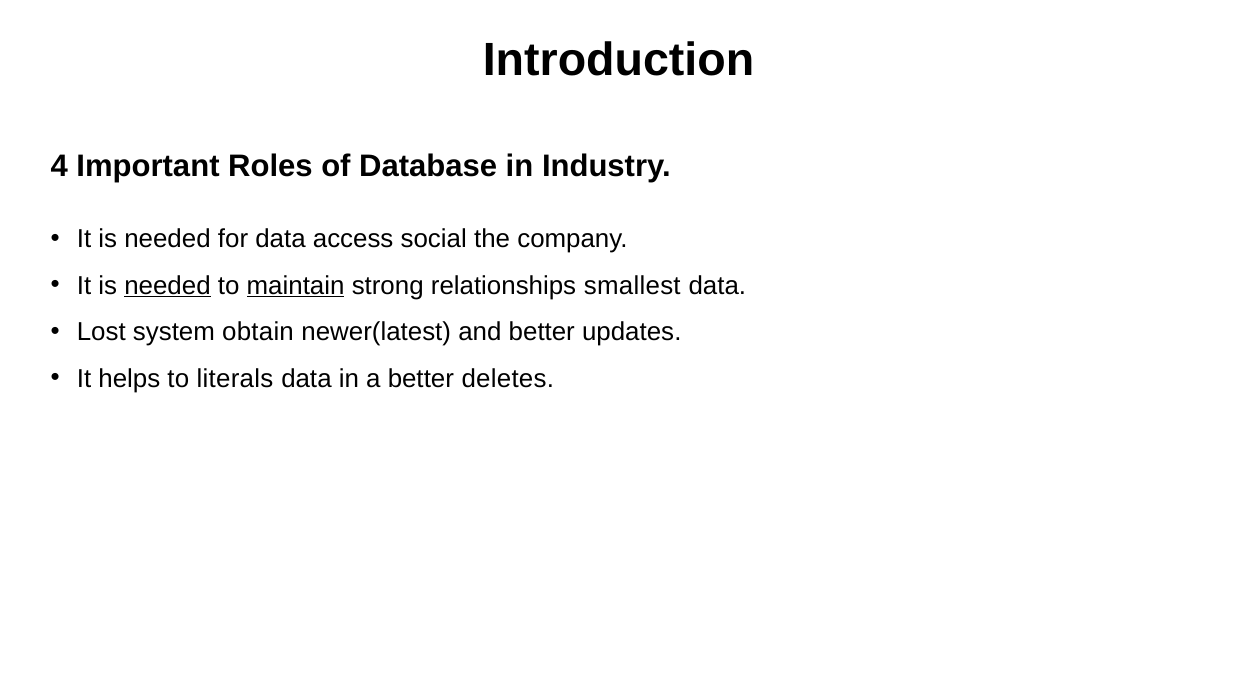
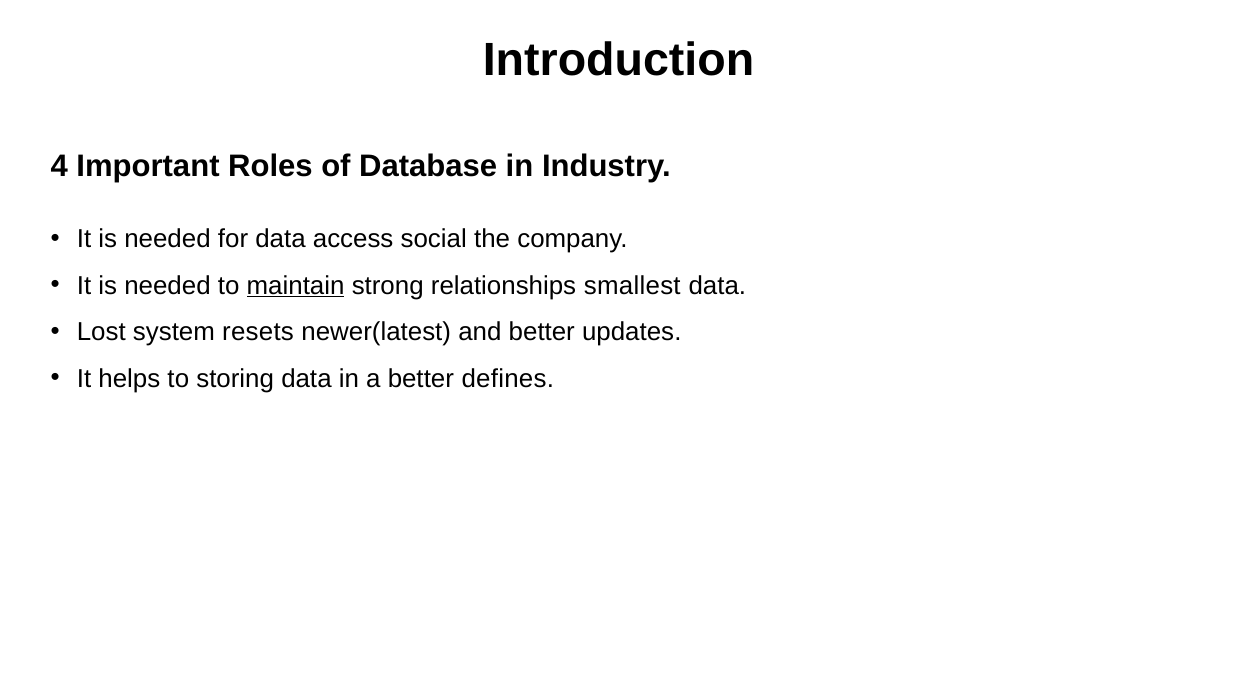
needed at (167, 285) underline: present -> none
obtain: obtain -> resets
literals: literals -> storing
deletes: deletes -> defines
